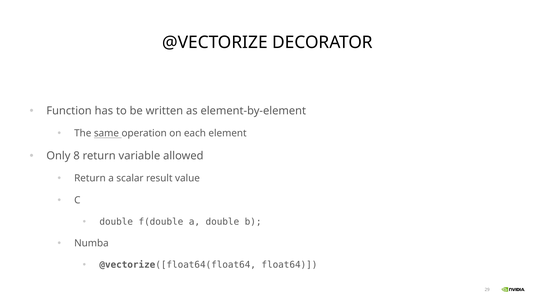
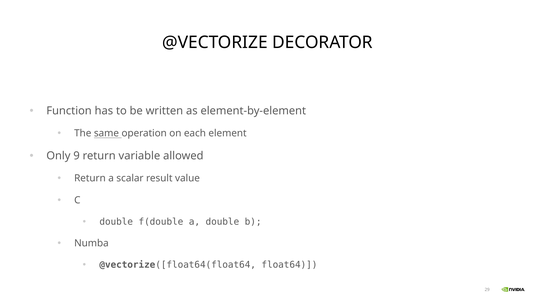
8: 8 -> 9
